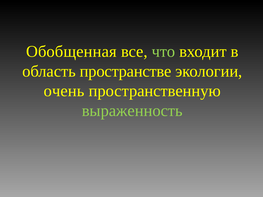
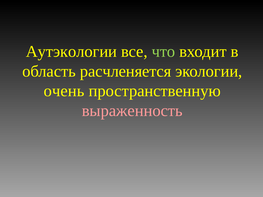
Обобщенная: Обобщенная -> Аутэкологии
пространстве: пространстве -> расчленяется
выраженность colour: light green -> pink
